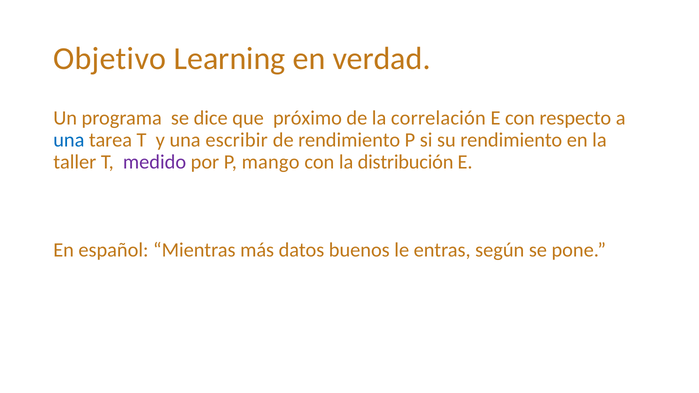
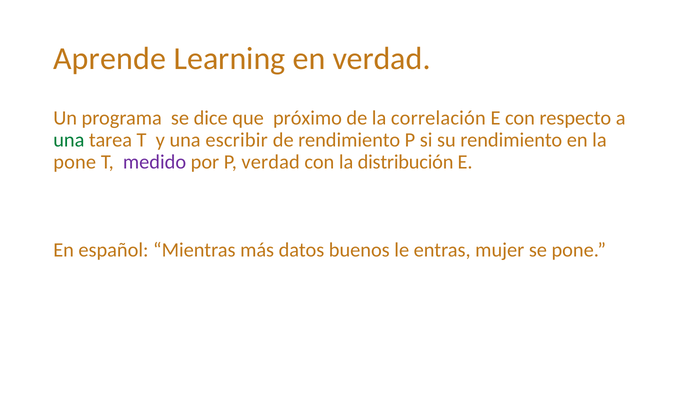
Objetivo: Objetivo -> Aprende
una at (69, 140) colour: blue -> green
taller at (75, 162): taller -> pone
P mango: mango -> verdad
según: según -> mujer
